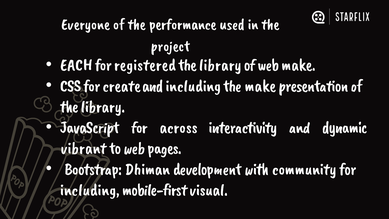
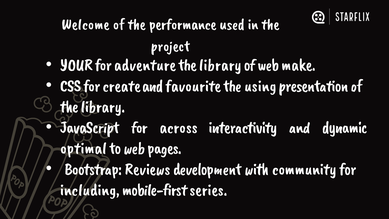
Everyone: Everyone -> Welcome
EACH: EACH -> YOUR
registered: registered -> adventure
and including: including -> favourite
the make: make -> using
vibrant: vibrant -> optimal
Dhiman: Dhiman -> Reviews
visual: visual -> series
